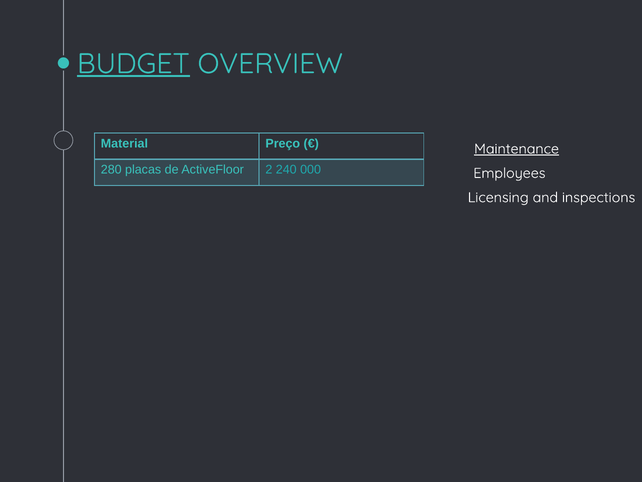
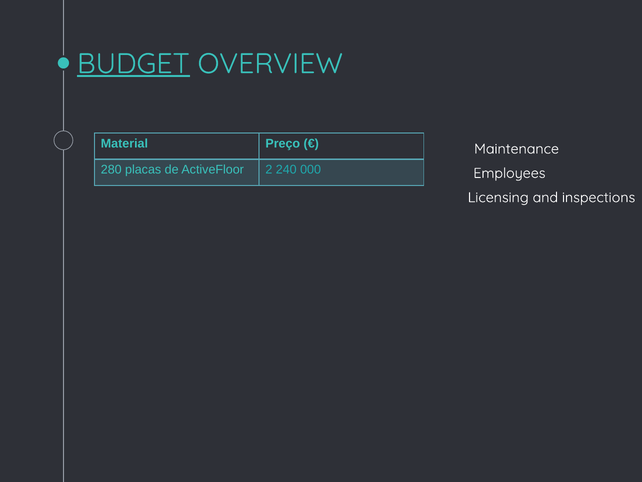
Maintenance underline: present -> none
